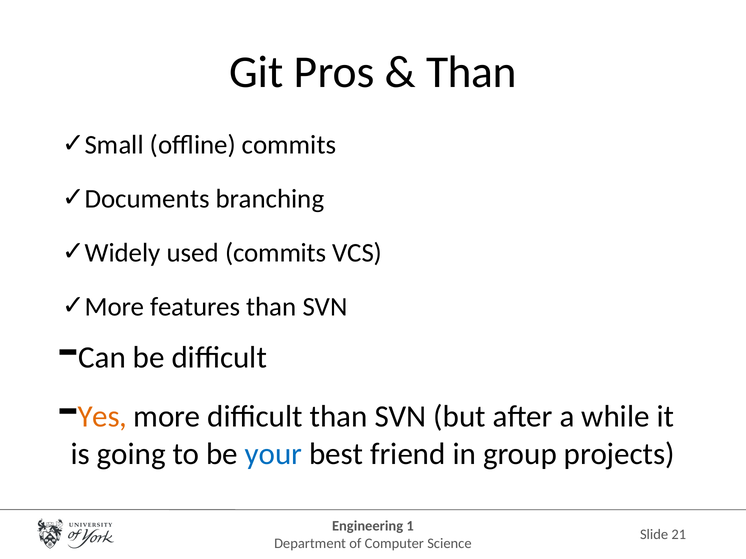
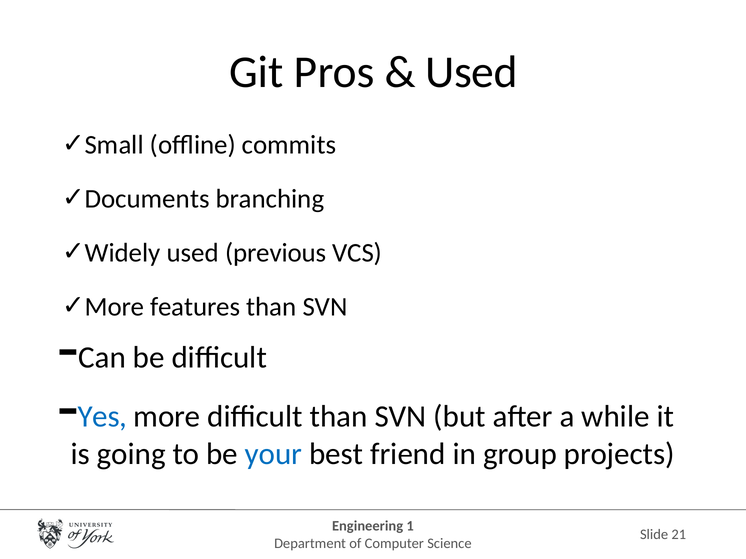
Than at (471, 72): Than -> Used
used commits: commits -> previous
Yes colour: orange -> blue
